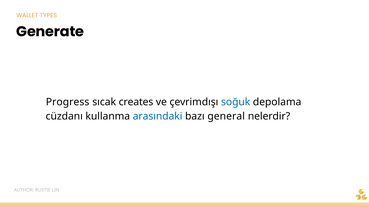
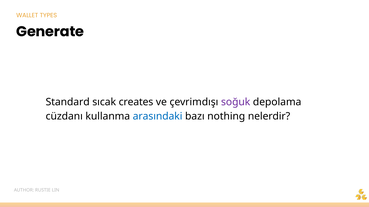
Progress: Progress -> Standard
soğuk colour: blue -> purple
general: general -> nothing
